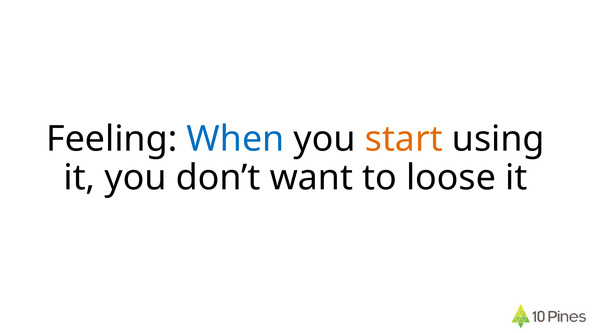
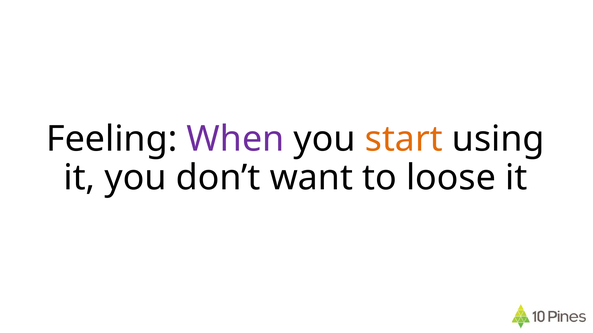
When colour: blue -> purple
